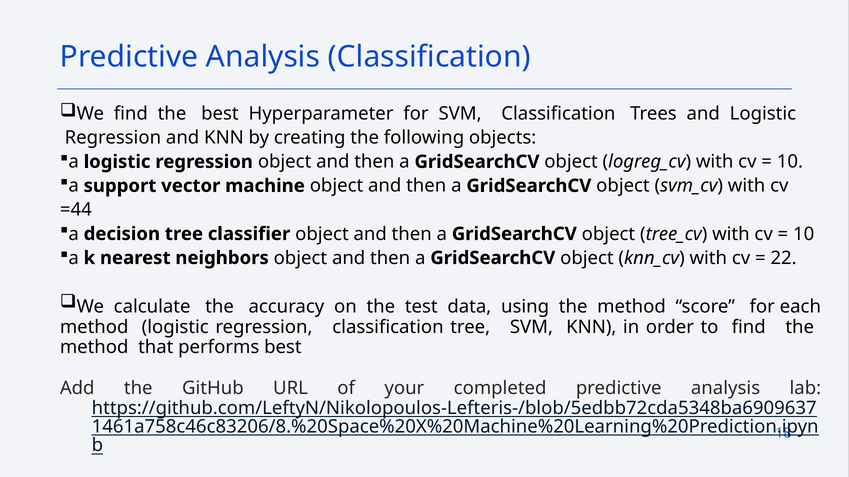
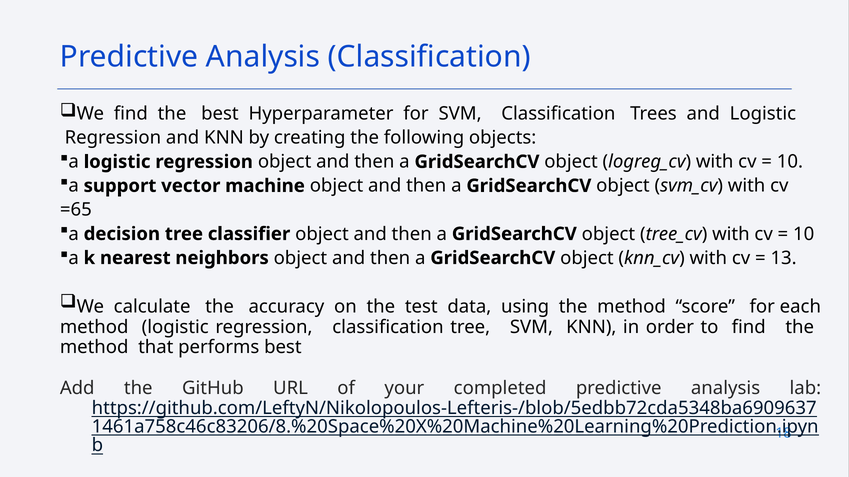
=44: =44 -> =65
22: 22 -> 13
